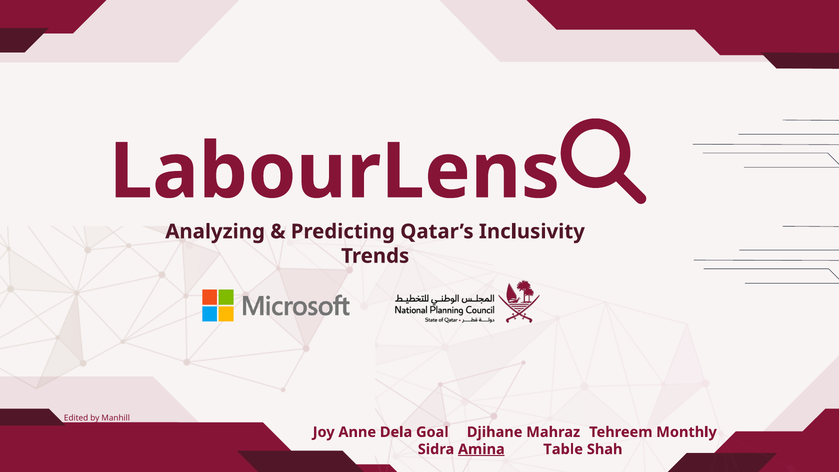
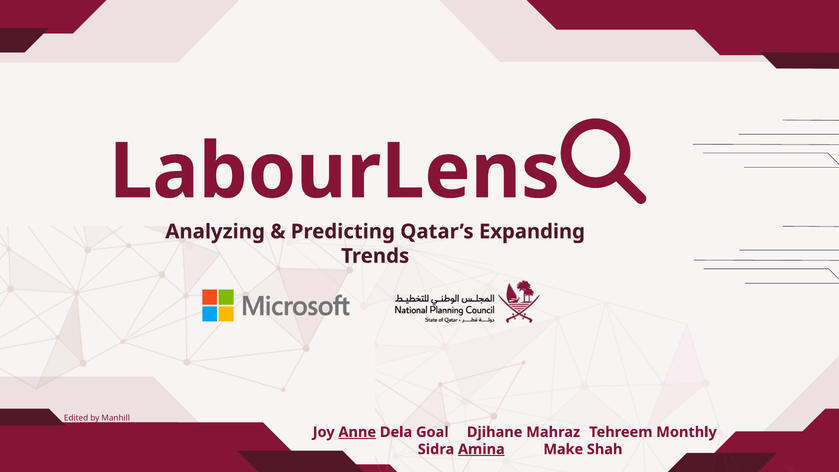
Inclusivity: Inclusivity -> Expanding
Anne underline: none -> present
Table: Table -> Make
